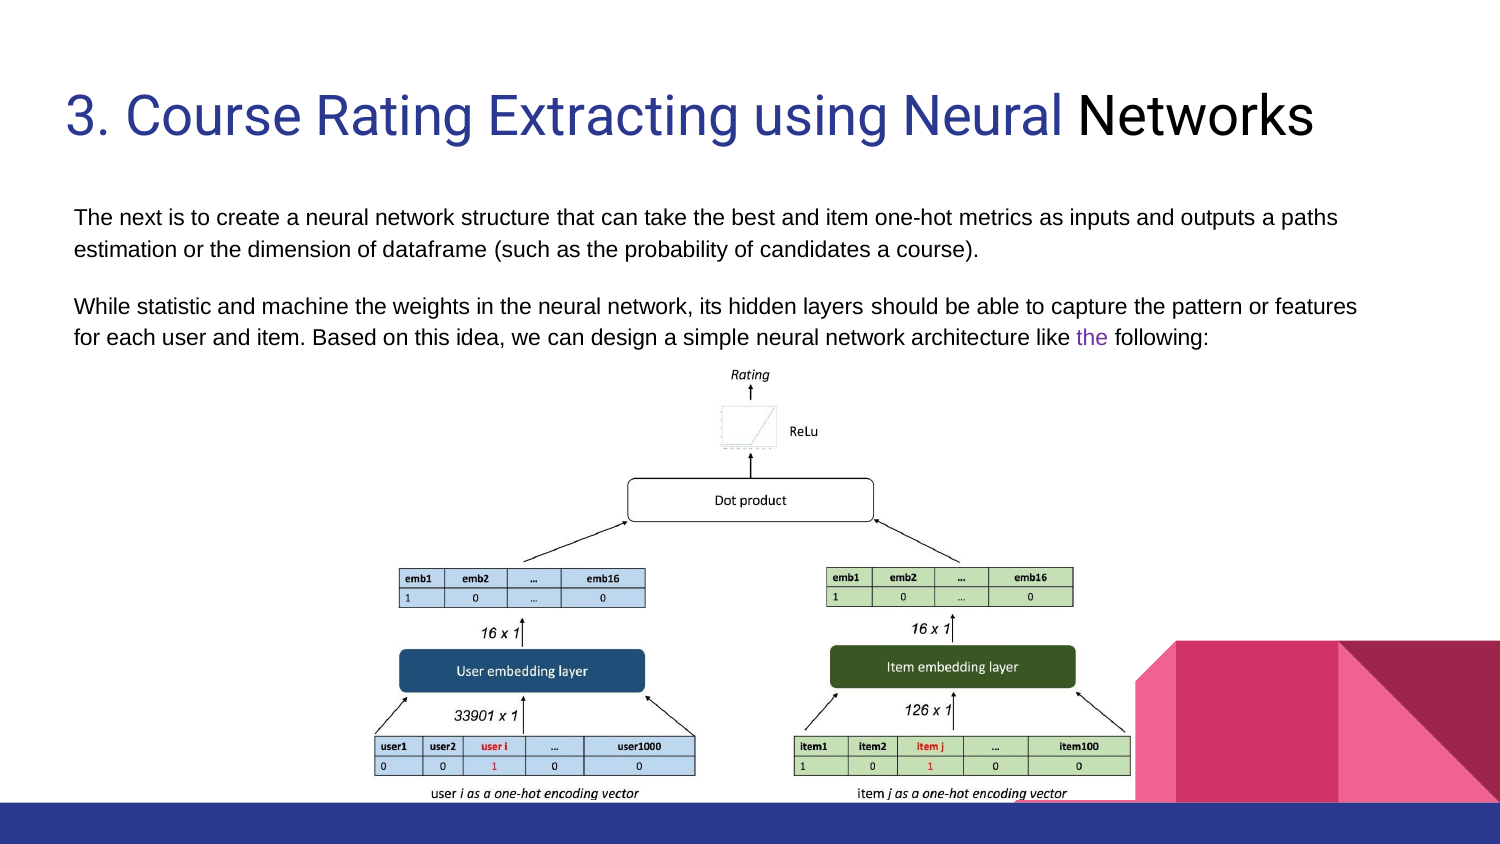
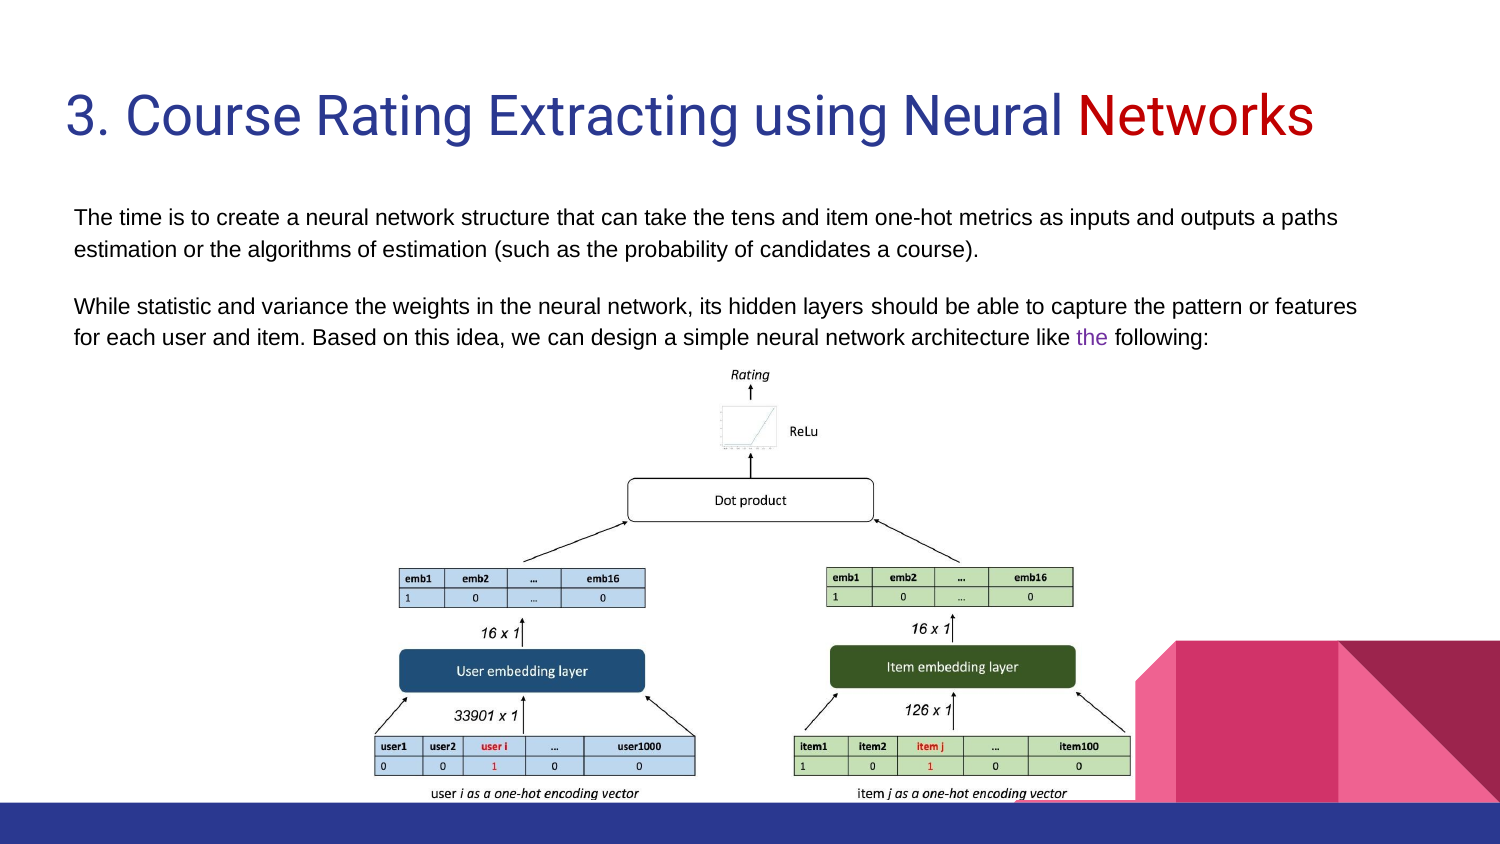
Networks colour: black -> red
next: next -> time
best: best -> tens
dimension: dimension -> algorithms
of dataframe: dataframe -> estimation
machine: machine -> variance
